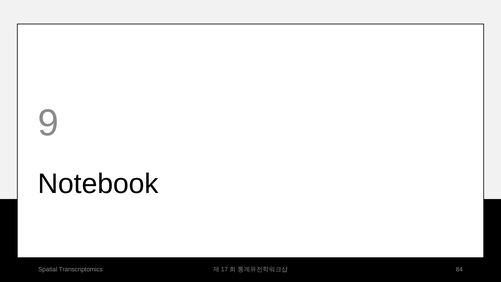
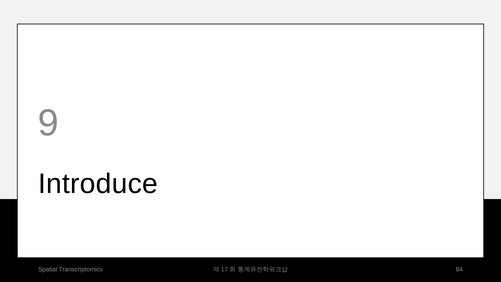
Notebook: Notebook -> Introduce
